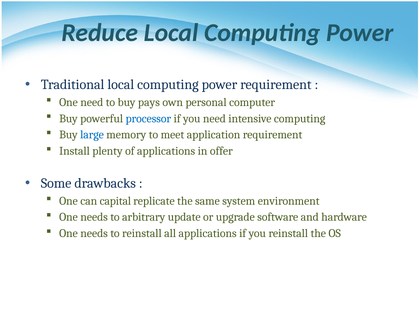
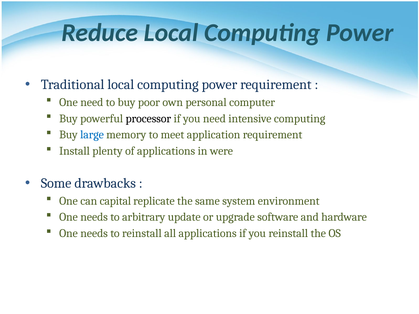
pays: pays -> poor
processor colour: blue -> black
offer: offer -> were
